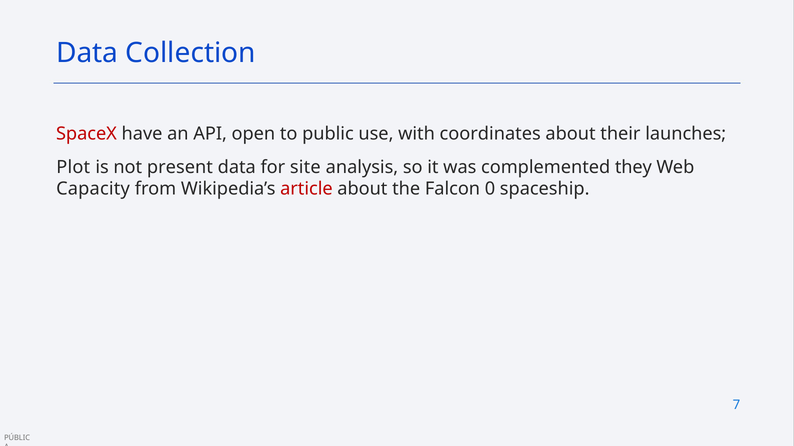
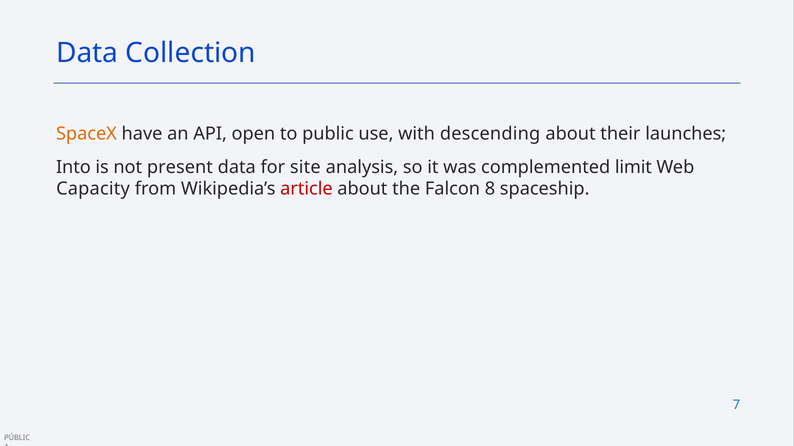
SpaceX colour: red -> orange
coordinates: coordinates -> descending
Plot: Plot -> Into
they: they -> limit
0: 0 -> 8
